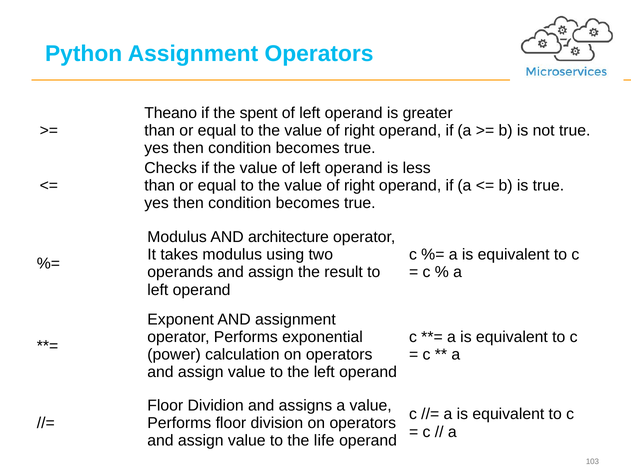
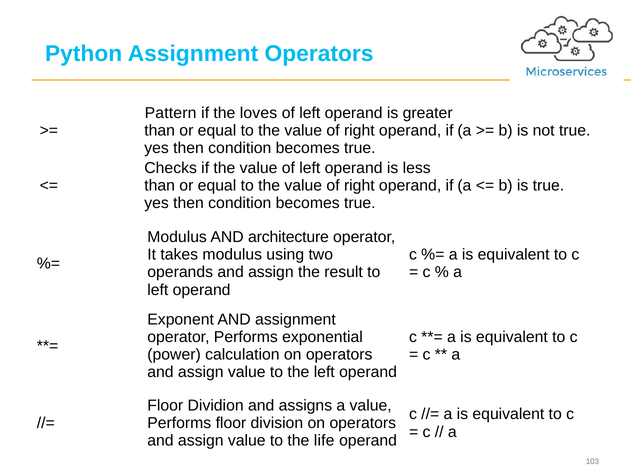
Theano: Theano -> Pattern
spent: spent -> loves
